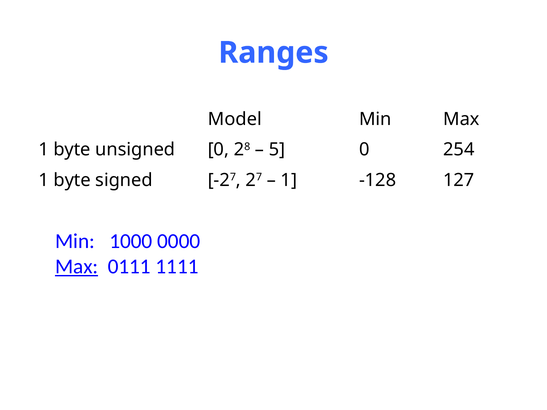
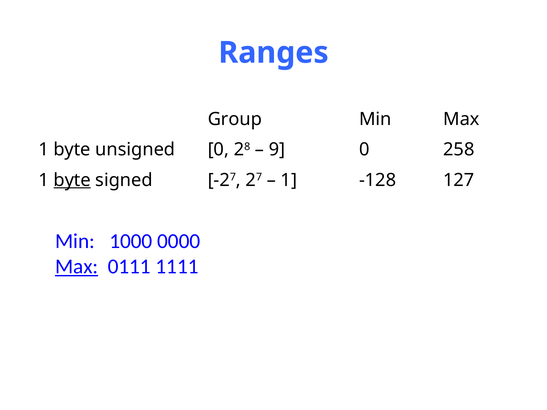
Model: Model -> Group
5: 5 -> 9
254: 254 -> 258
byte at (72, 180) underline: none -> present
